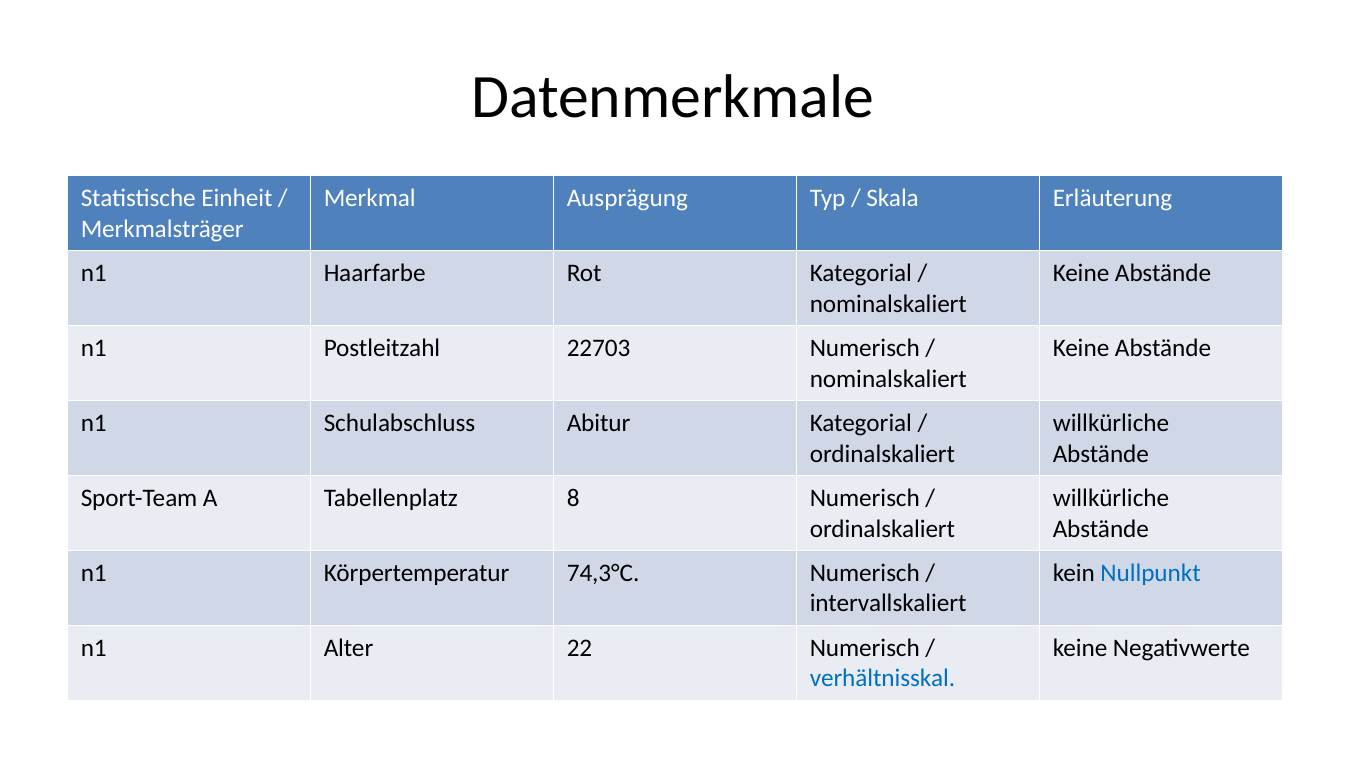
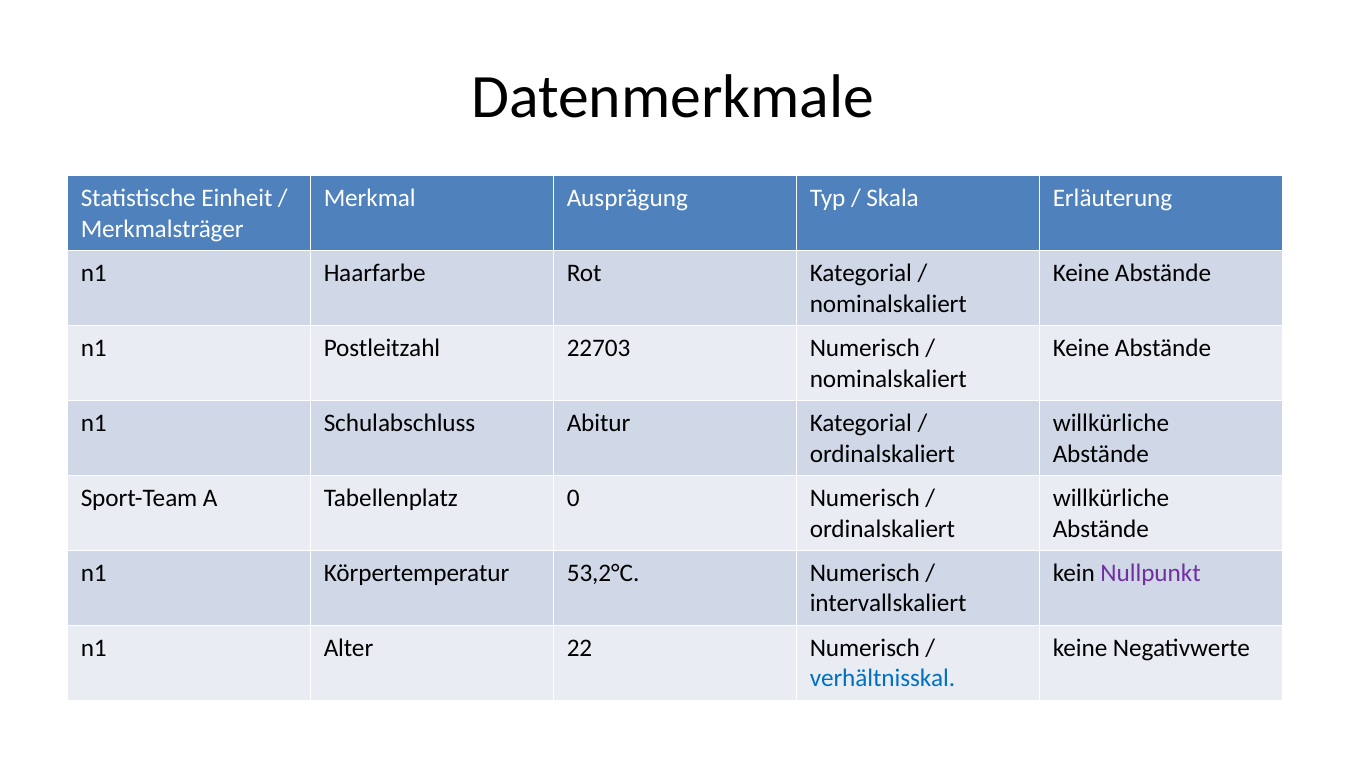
8: 8 -> 0
74,3°C: 74,3°C -> 53,2°C
Nullpunkt colour: blue -> purple
